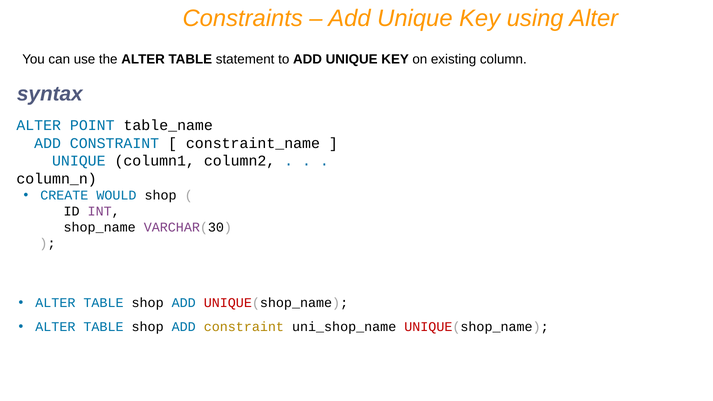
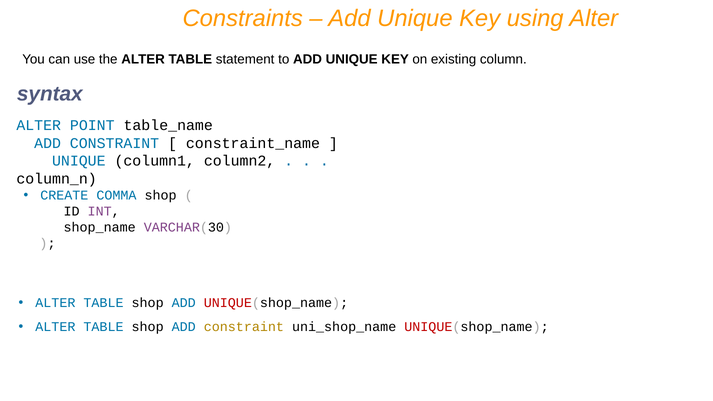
WOULD: WOULD -> COMMA
